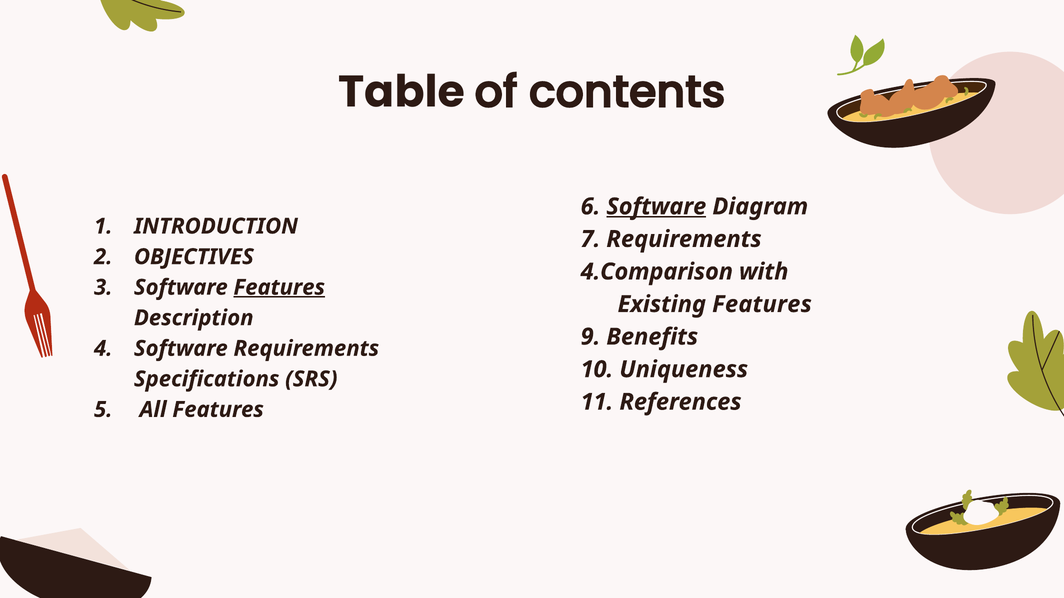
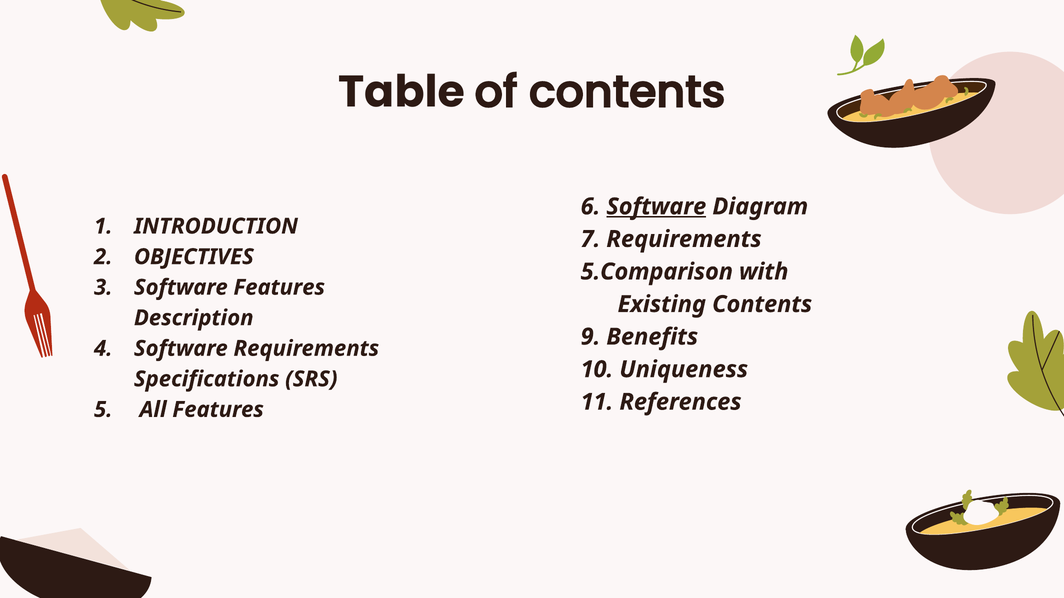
4.Comparison: 4.Comparison -> 5.Comparison
Features at (279, 288) underline: present -> none
Existing Features: Features -> Contents
